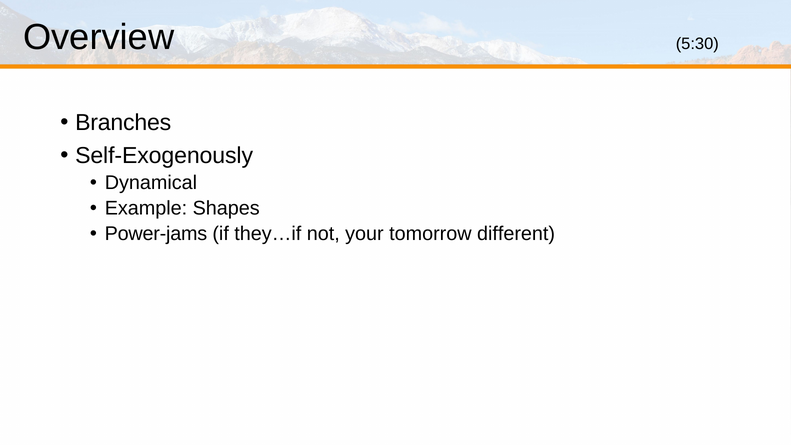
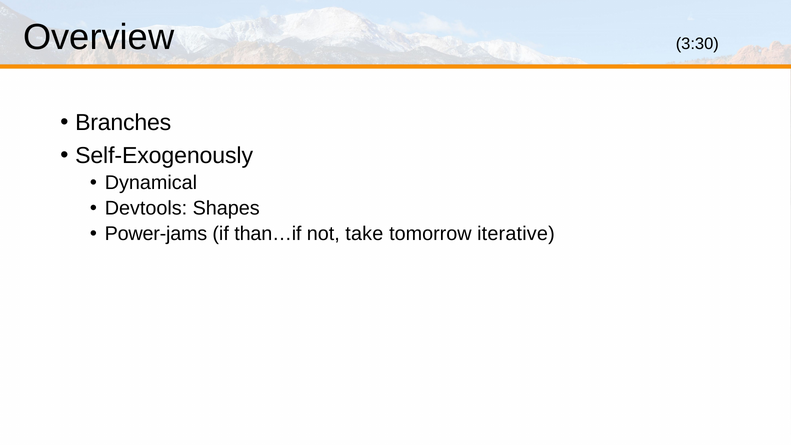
5:30: 5:30 -> 3:30
Example: Example -> Devtools
they…if: they…if -> than…if
your: your -> take
different: different -> iterative
